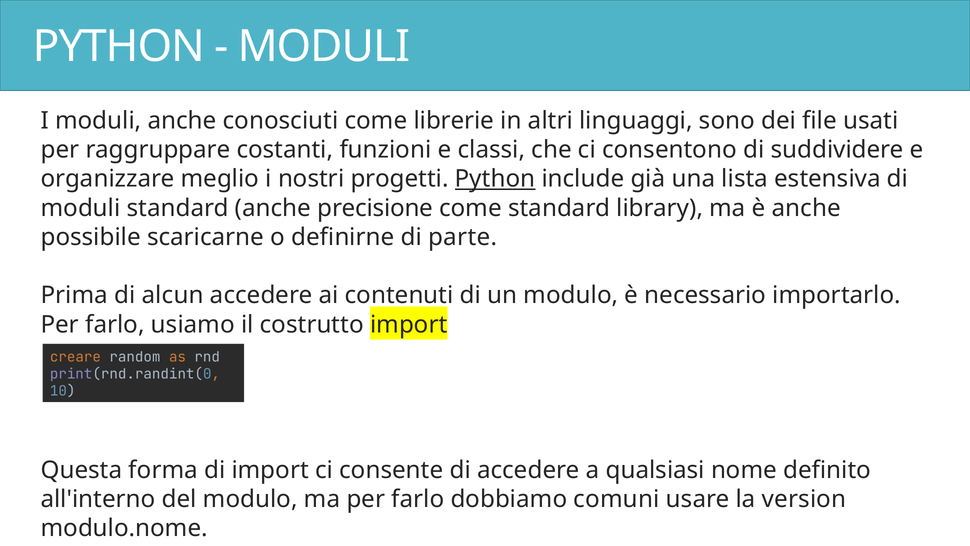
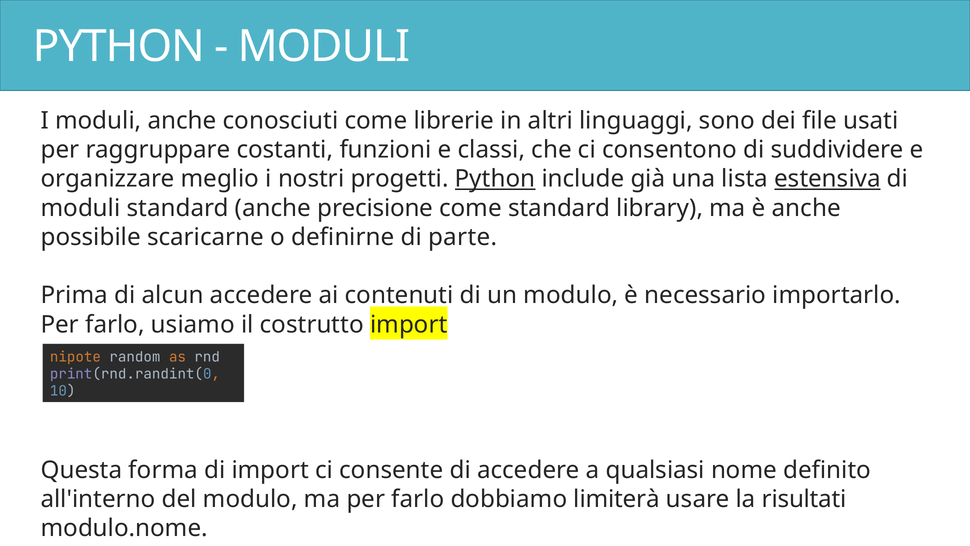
estensiva underline: none -> present
creare: creare -> nipote
comuni: comuni -> limiterà
version: version -> risultati
